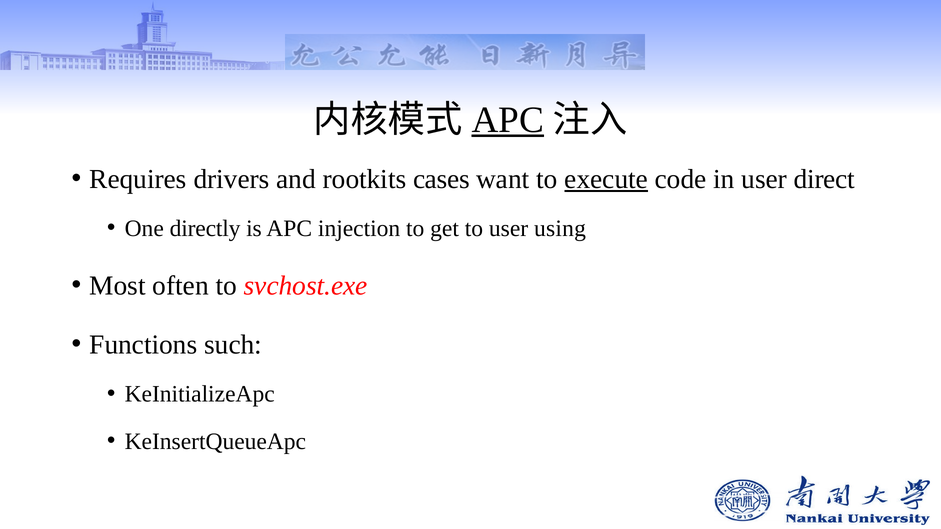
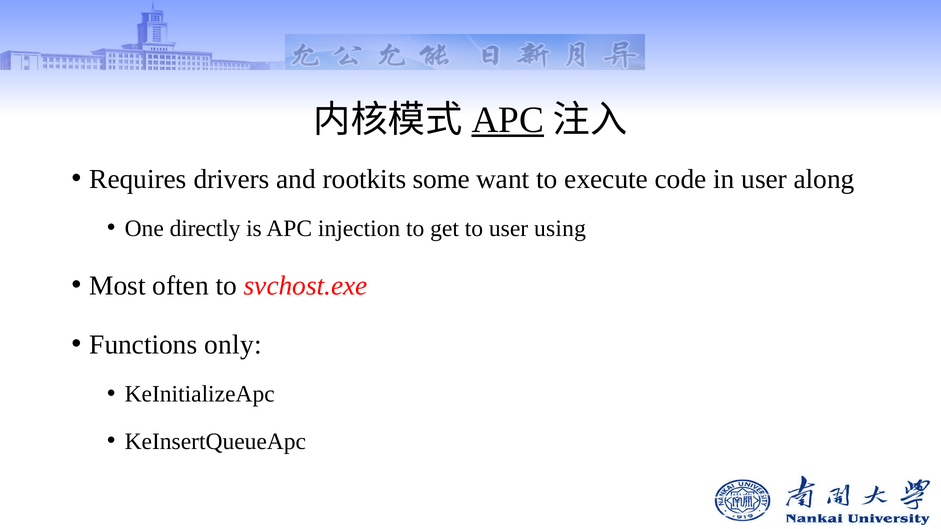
cases: cases -> some
execute underline: present -> none
direct: direct -> along
such: such -> only
